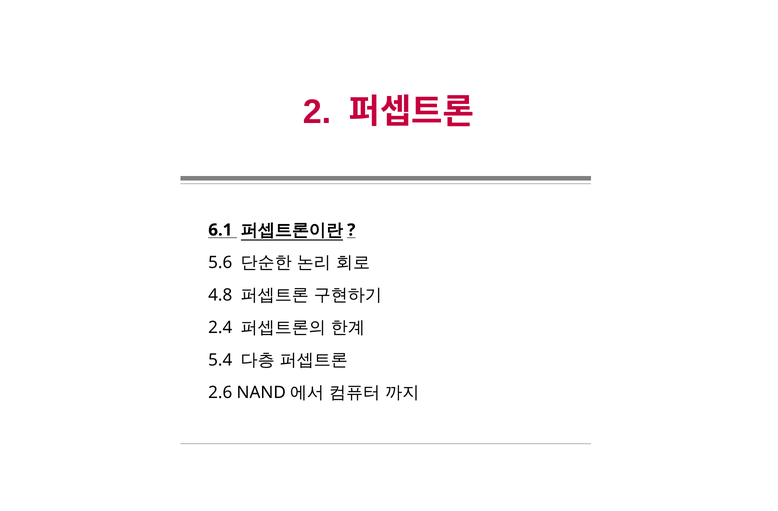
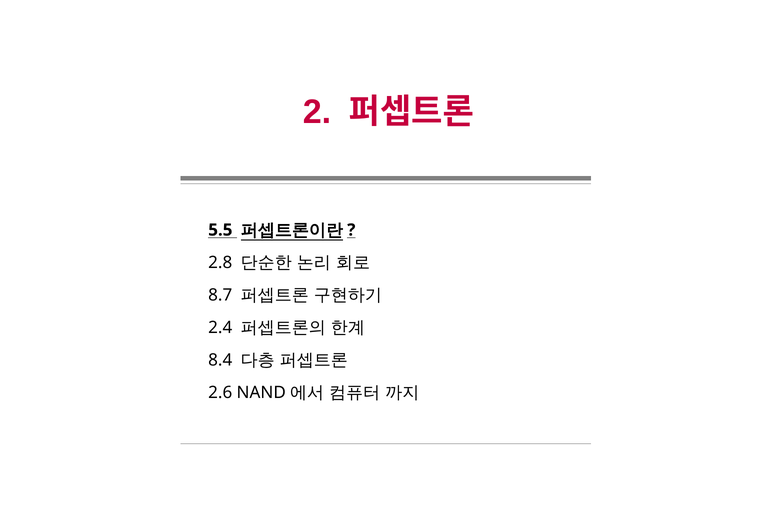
6.1: 6.1 -> 5.5
5.6: 5.6 -> 2.8
4.8: 4.8 -> 8.7
5.4: 5.4 -> 8.4
